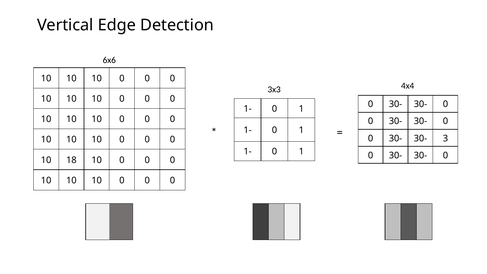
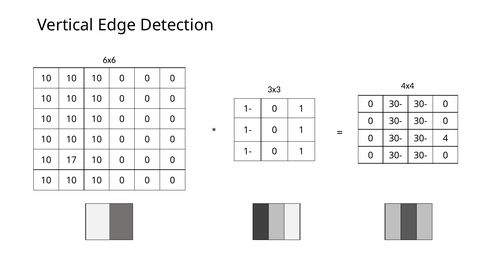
3: 3 -> 4
18: 18 -> 17
